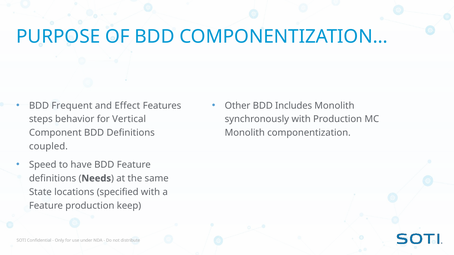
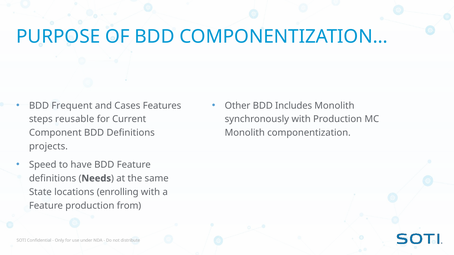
Effect: Effect -> Cases
behavior: behavior -> reusable
Vertical: Vertical -> Current
coupled: coupled -> projects
specified: specified -> enrolling
keep: keep -> from
